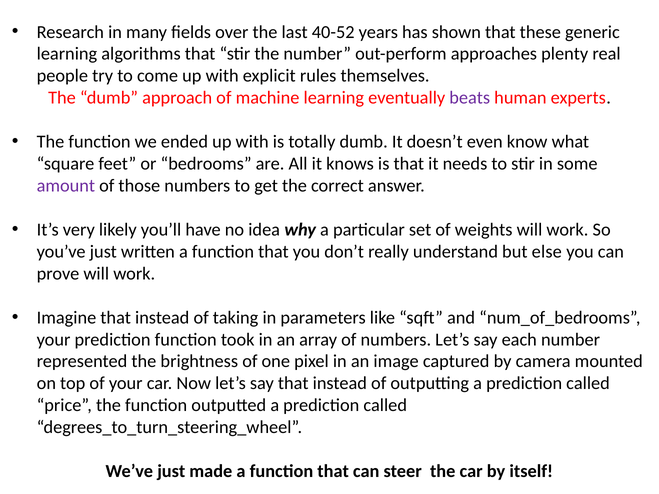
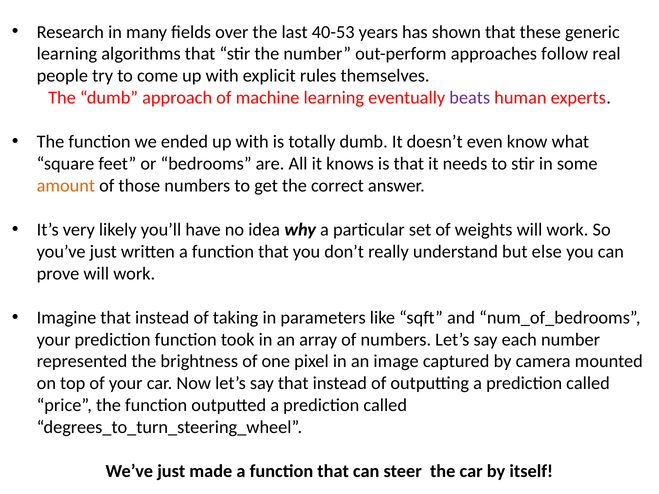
40-52: 40-52 -> 40-53
plenty: plenty -> follow
amount colour: purple -> orange
